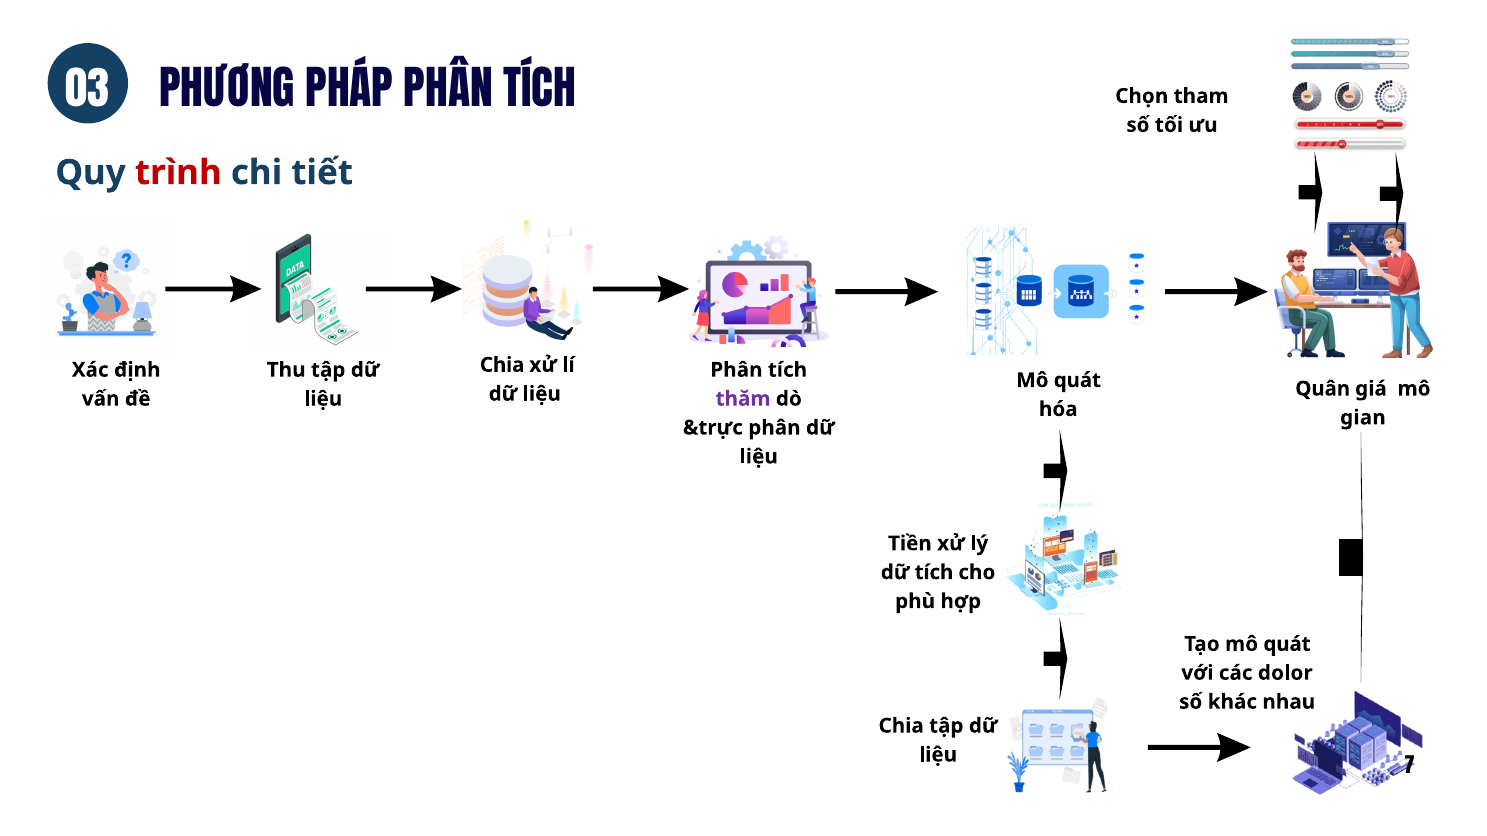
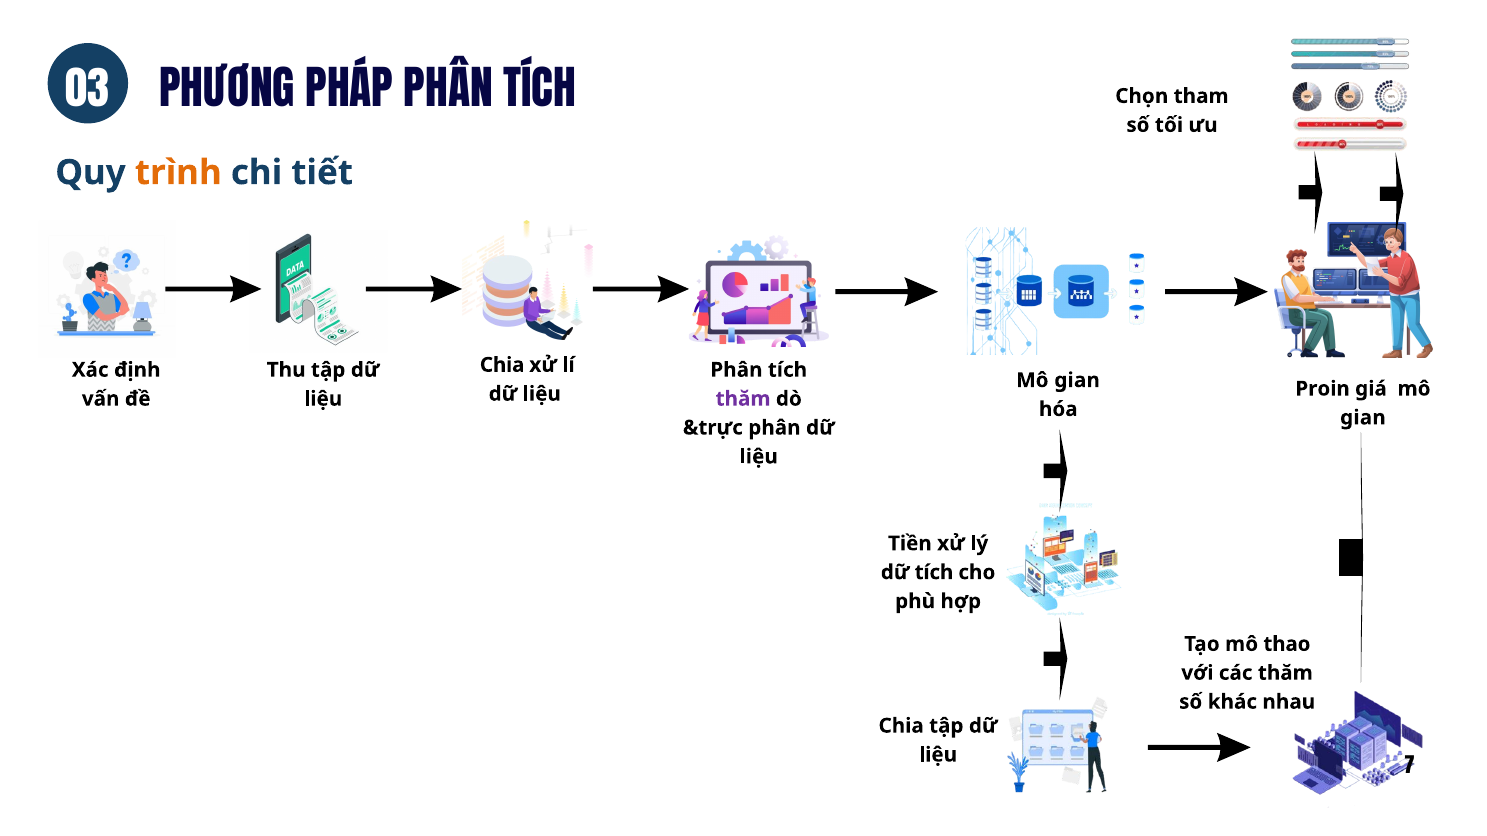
trình colour: red -> orange
quát at (1077, 380): quát -> gian
Quân: Quân -> Proin
Tạo mô quát: quát -> thao
các dolor: dolor -> thăm
